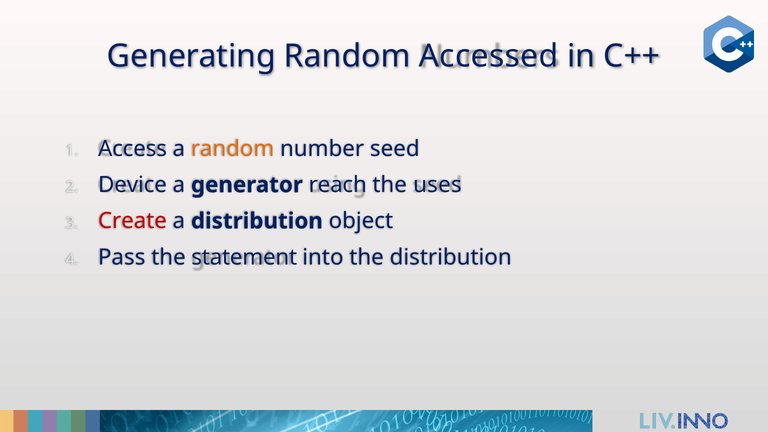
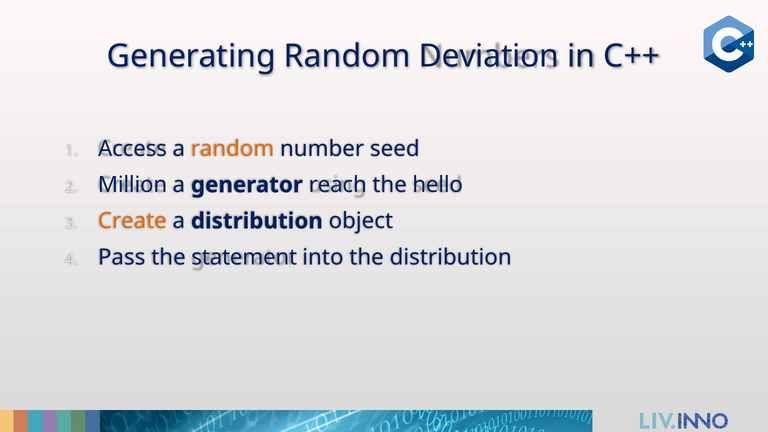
Accessed: Accessed -> Deviation
Device: Device -> Million
uses: uses -> hello
Create colour: red -> orange
